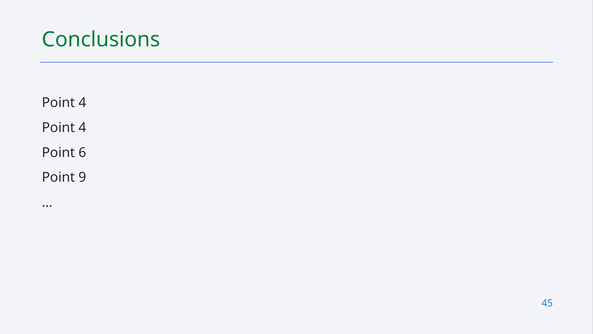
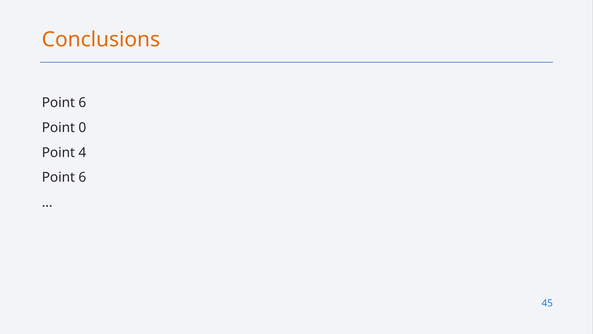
Conclusions colour: green -> orange
4 at (82, 102): 4 -> 6
4 at (82, 127): 4 -> 0
6: 6 -> 4
9 at (82, 177): 9 -> 6
